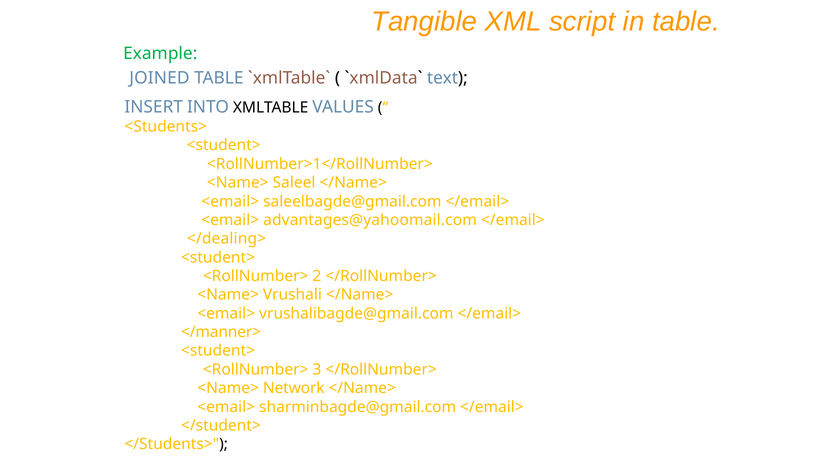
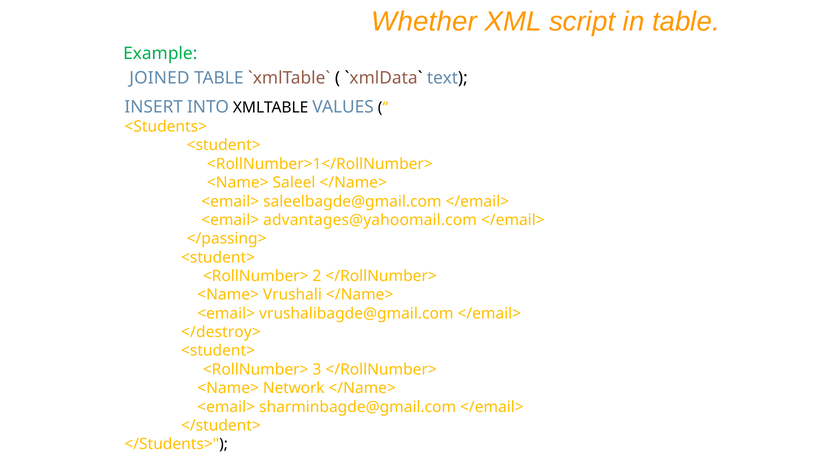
Tangible: Tangible -> Whether
</dealing>: </dealing> -> </passing>
</manner>: </manner> -> </destroy>
